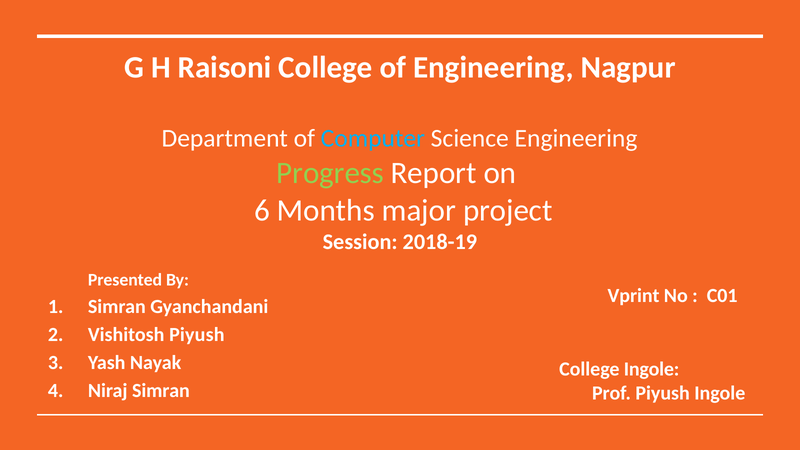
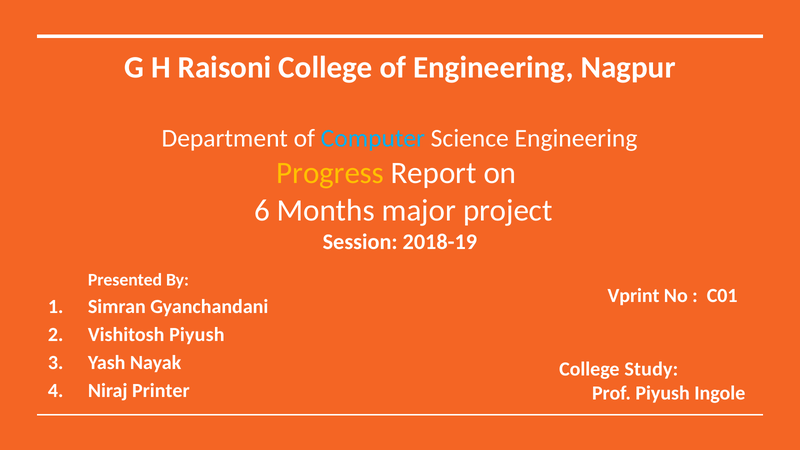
Progress colour: light green -> yellow
College Ingole: Ingole -> Study
Niraj Simran: Simran -> Printer
